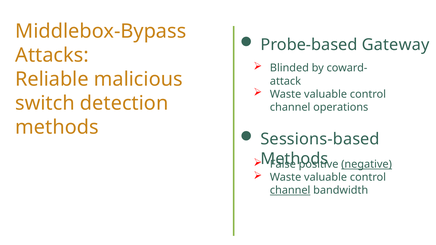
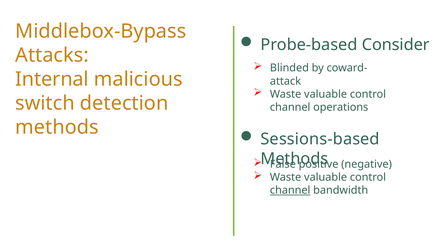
Gateway: Gateway -> Consider
Reliable: Reliable -> Internal
negative underline: present -> none
